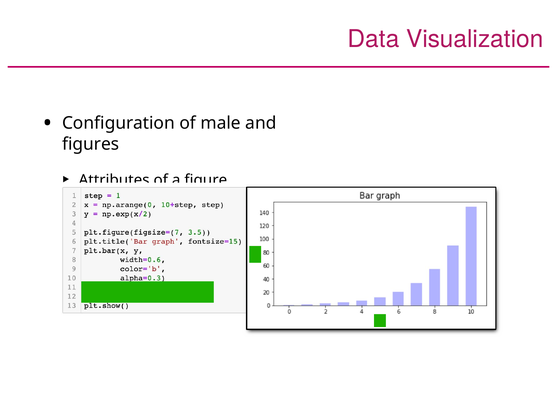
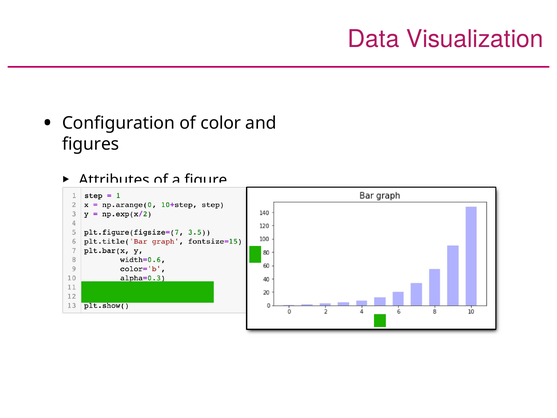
male: male -> color
